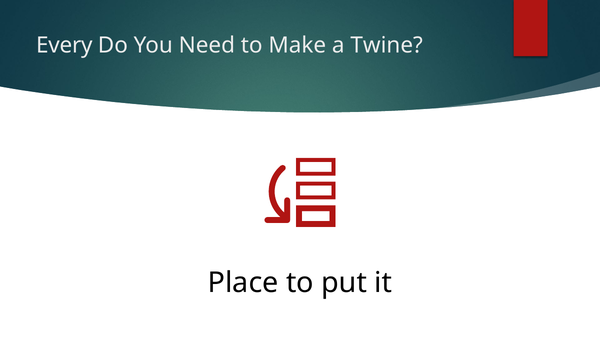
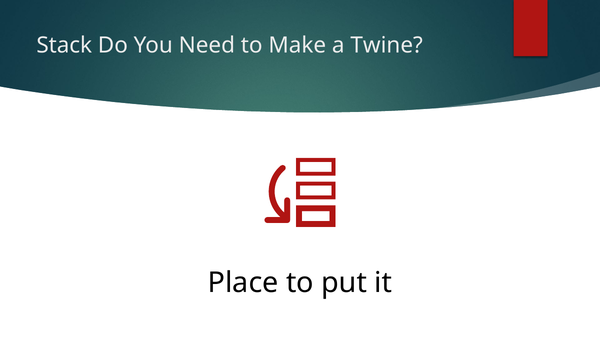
Every: Every -> Stack
